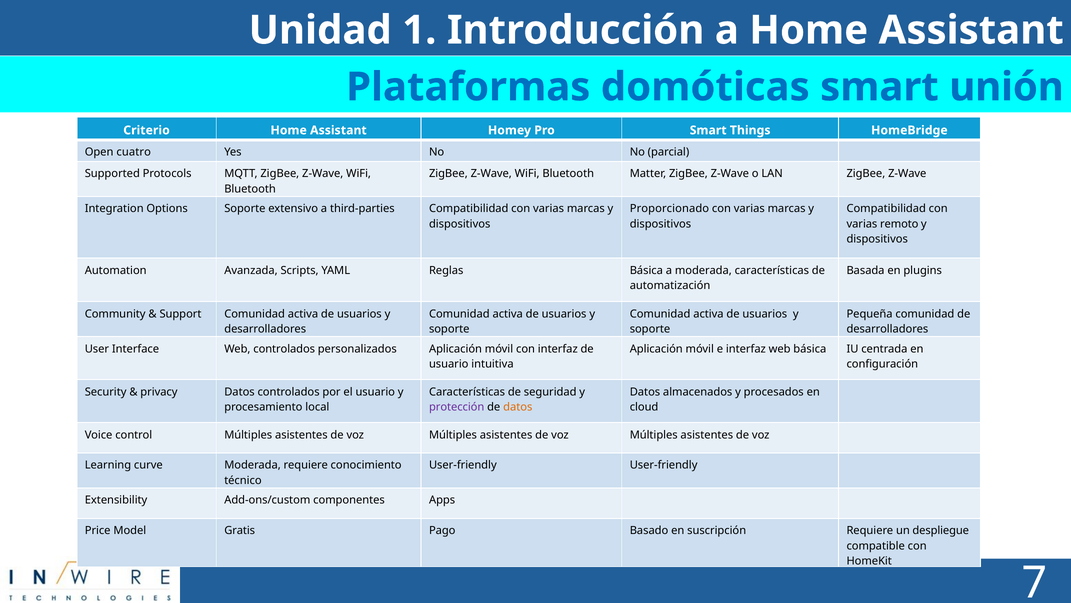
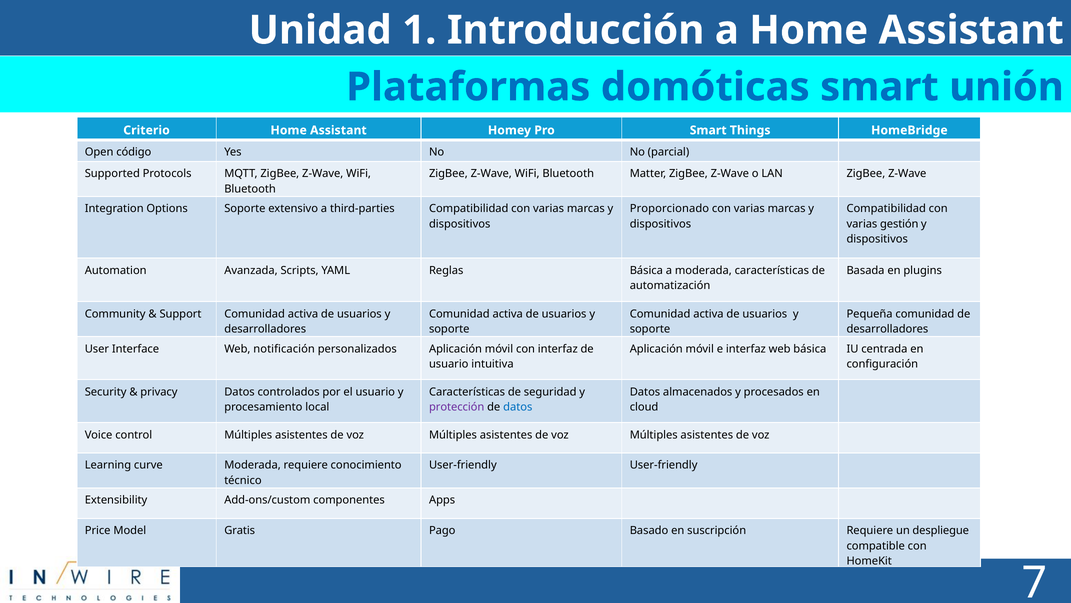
cuatro: cuatro -> código
remoto: remoto -> gestión
Web controlados: controlados -> notificación
datos at (518, 407) colour: orange -> blue
